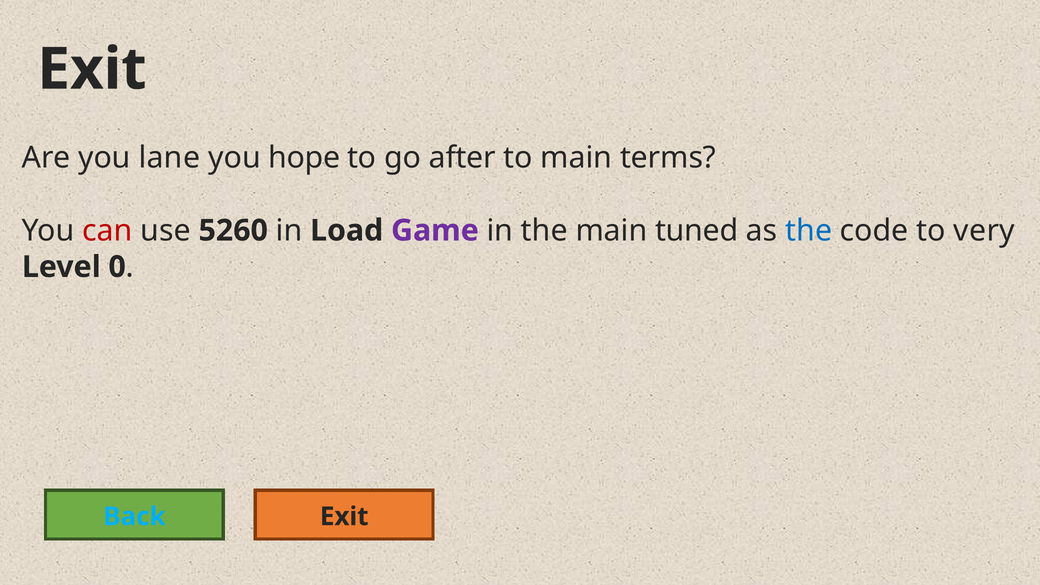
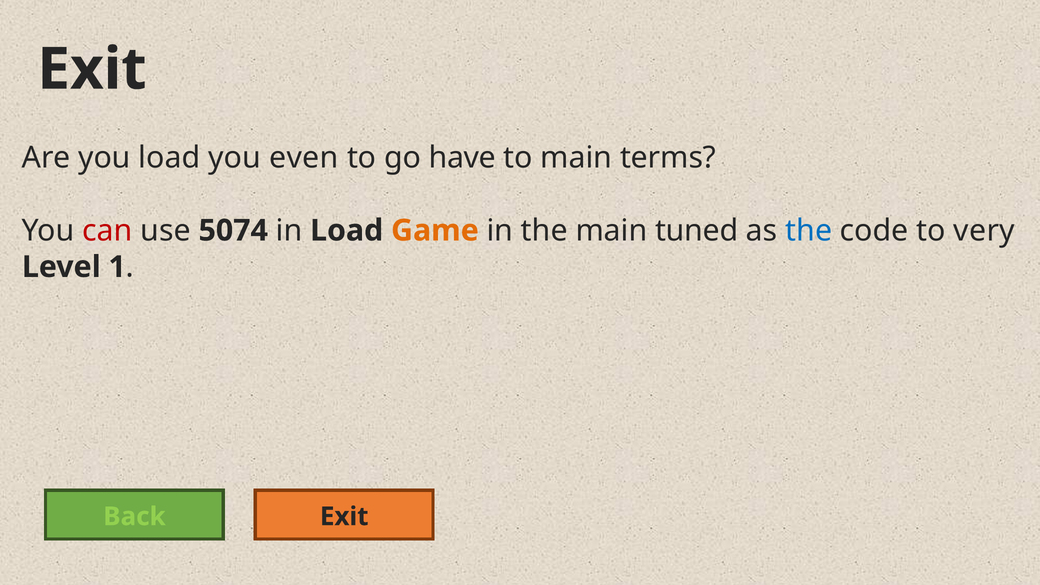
you lane: lane -> load
hope: hope -> even
after: after -> have
5260: 5260 -> 5074
Game colour: purple -> orange
0: 0 -> 1
Back colour: light blue -> light green
